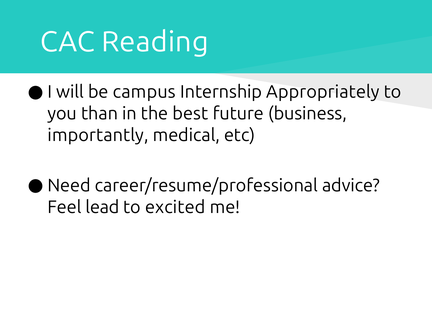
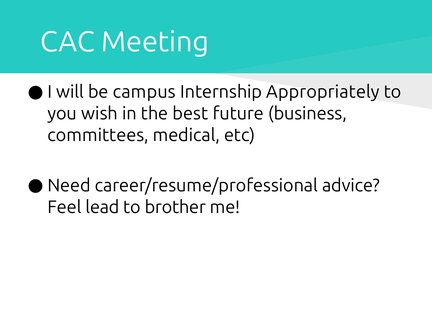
Reading: Reading -> Meeting
than: than -> wish
importantly: importantly -> committees
excited: excited -> brother
